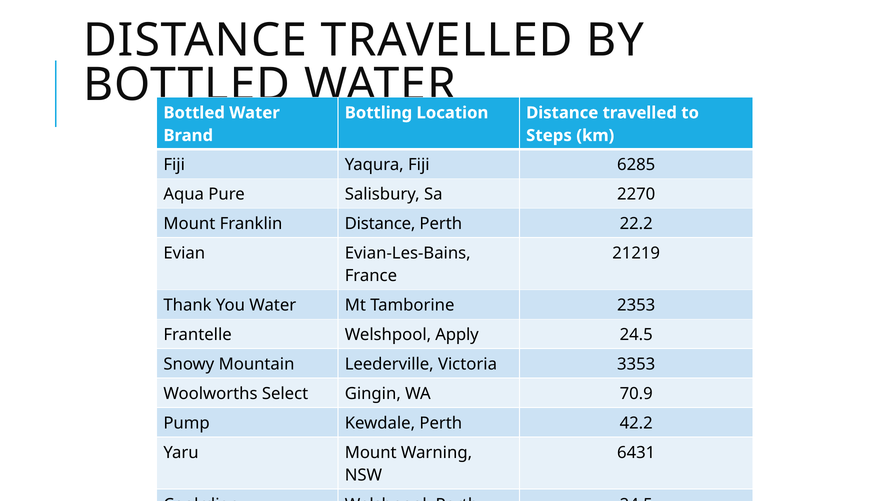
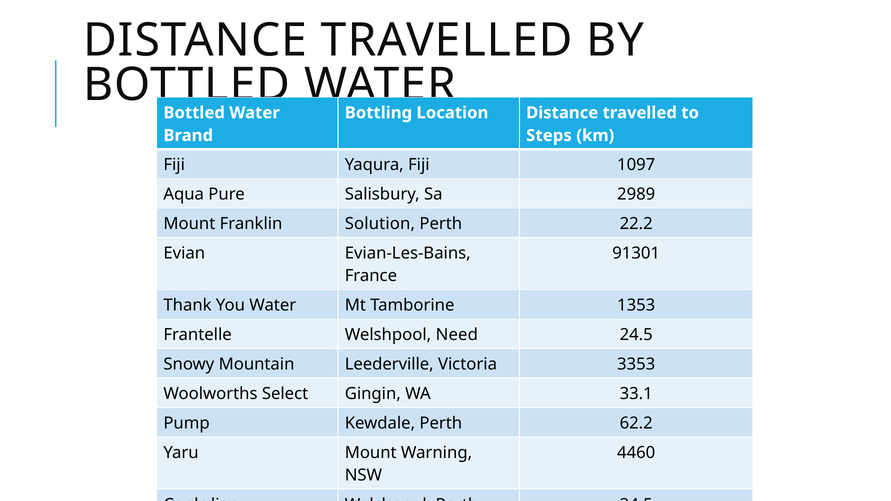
6285: 6285 -> 1097
2270: 2270 -> 2989
Franklin Distance: Distance -> Solution
21219: 21219 -> 91301
2353: 2353 -> 1353
Apply: Apply -> Need
70.9: 70.9 -> 33.1
42.2: 42.2 -> 62.2
6431: 6431 -> 4460
